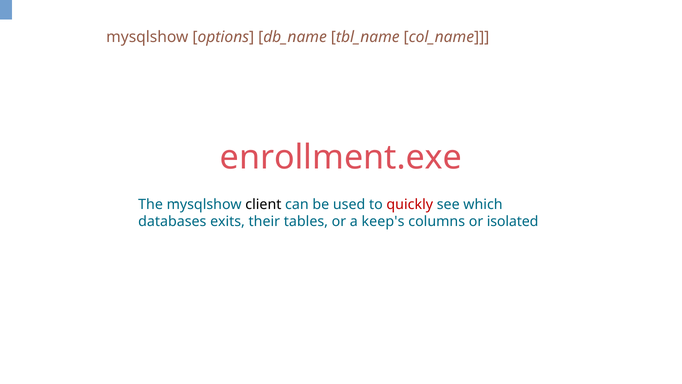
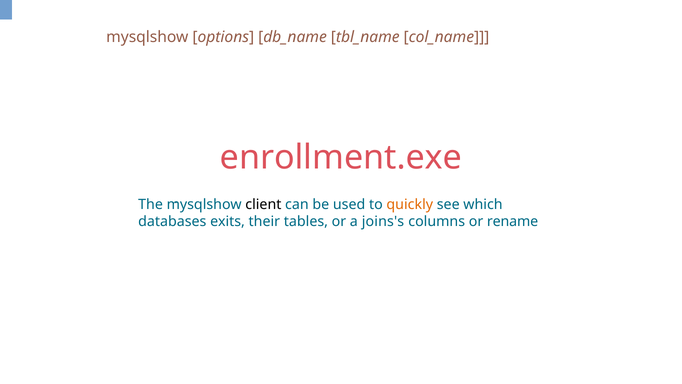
quickly colour: red -> orange
keep's: keep's -> joins's
isolated: isolated -> rename
